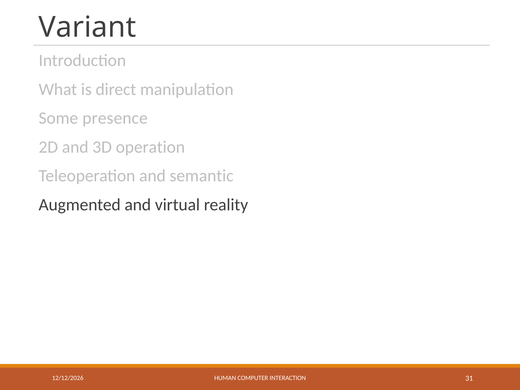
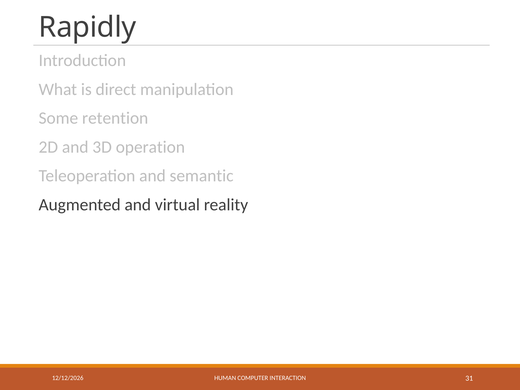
Variant: Variant -> Rapidly
presence: presence -> retention
